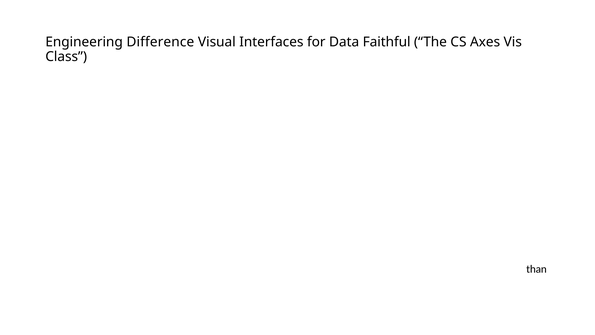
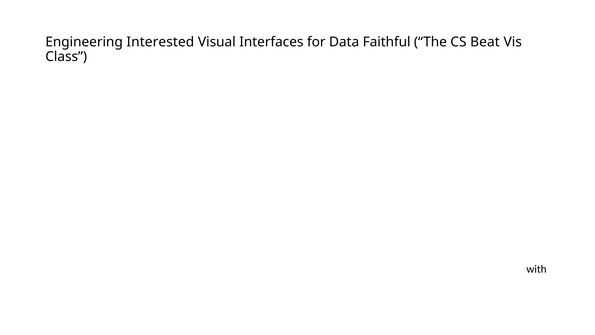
Difference: Difference -> Interested
Axes: Axes -> Beat
than: than -> with
